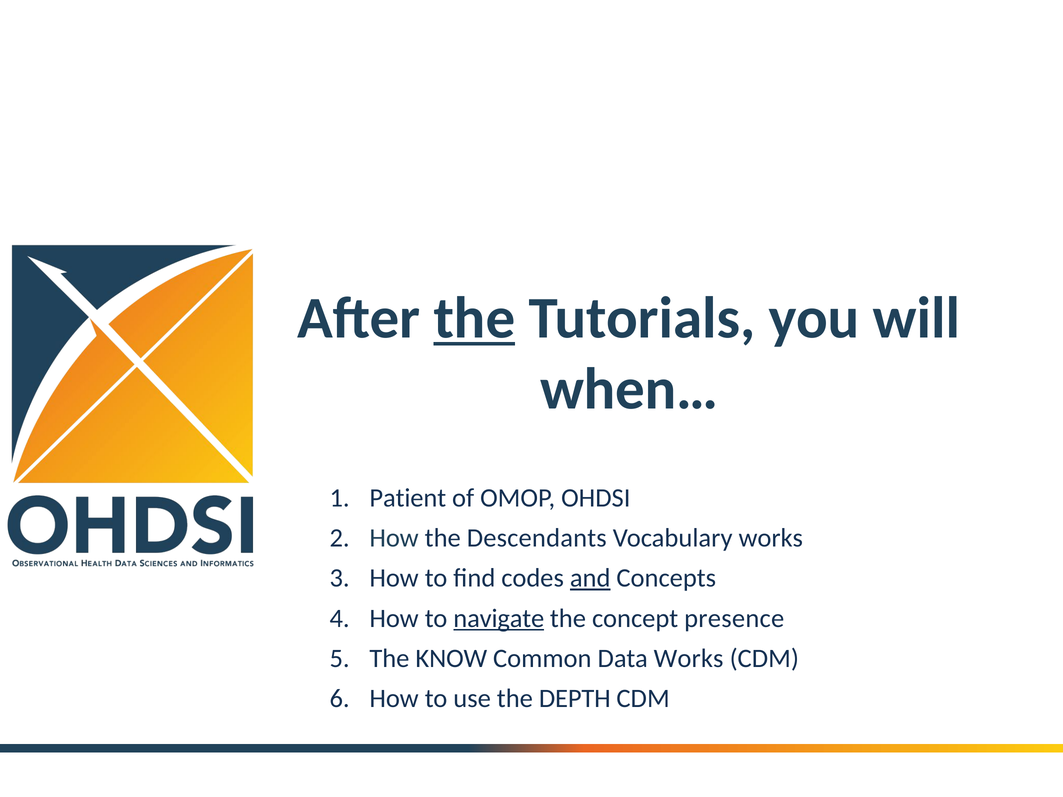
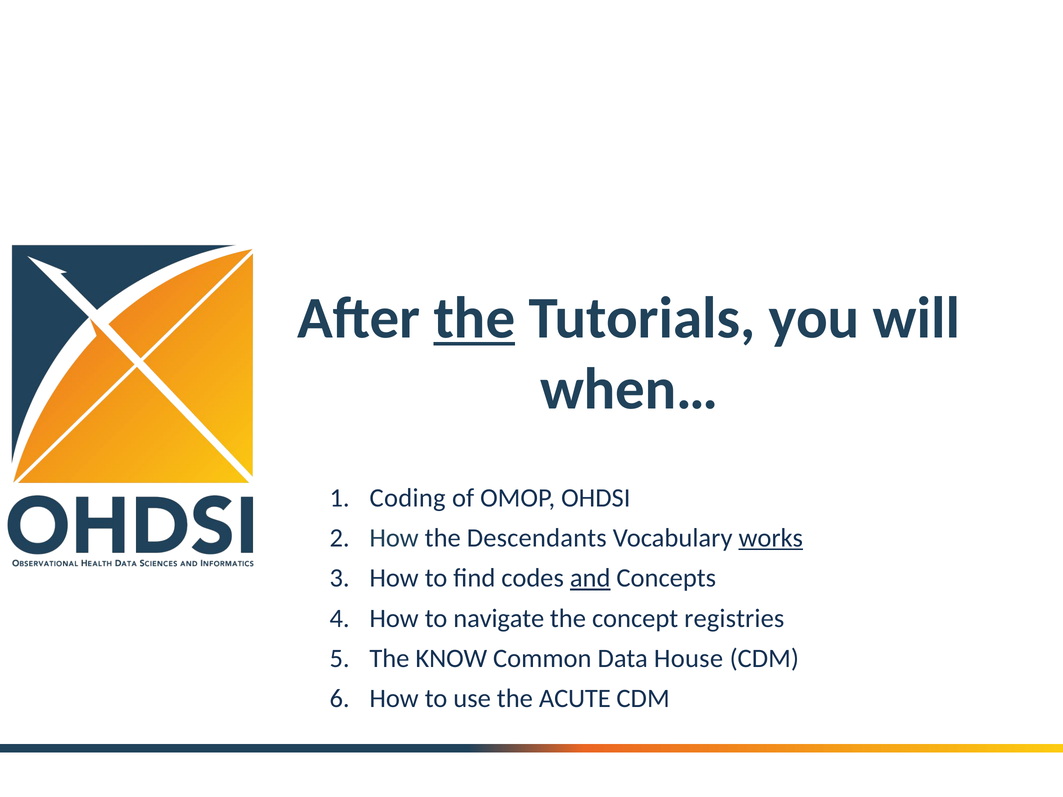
Patient: Patient -> Coding
works at (771, 538) underline: none -> present
navigate underline: present -> none
presence: presence -> registries
Data Works: Works -> House
DEPTH: DEPTH -> ACUTE
